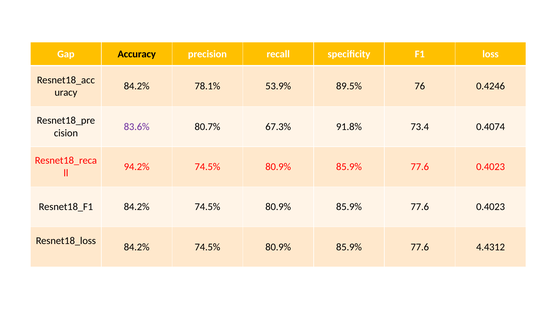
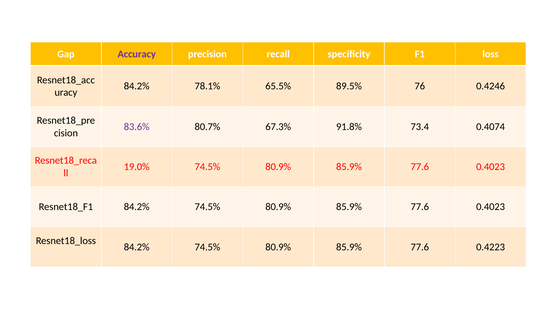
Accuracy colour: black -> purple
53.9%: 53.9% -> 65.5%
94.2%: 94.2% -> 19.0%
4.4312: 4.4312 -> 0.4223
